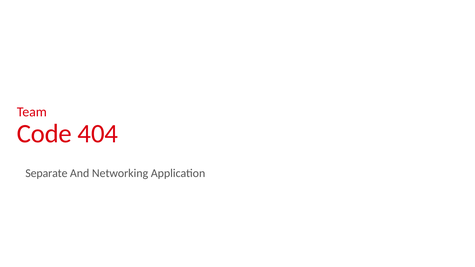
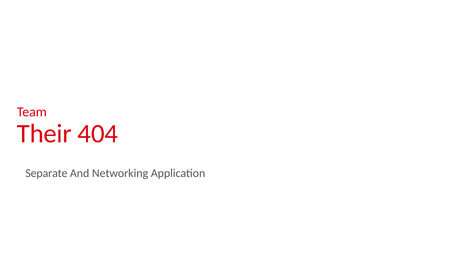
Code: Code -> Their
